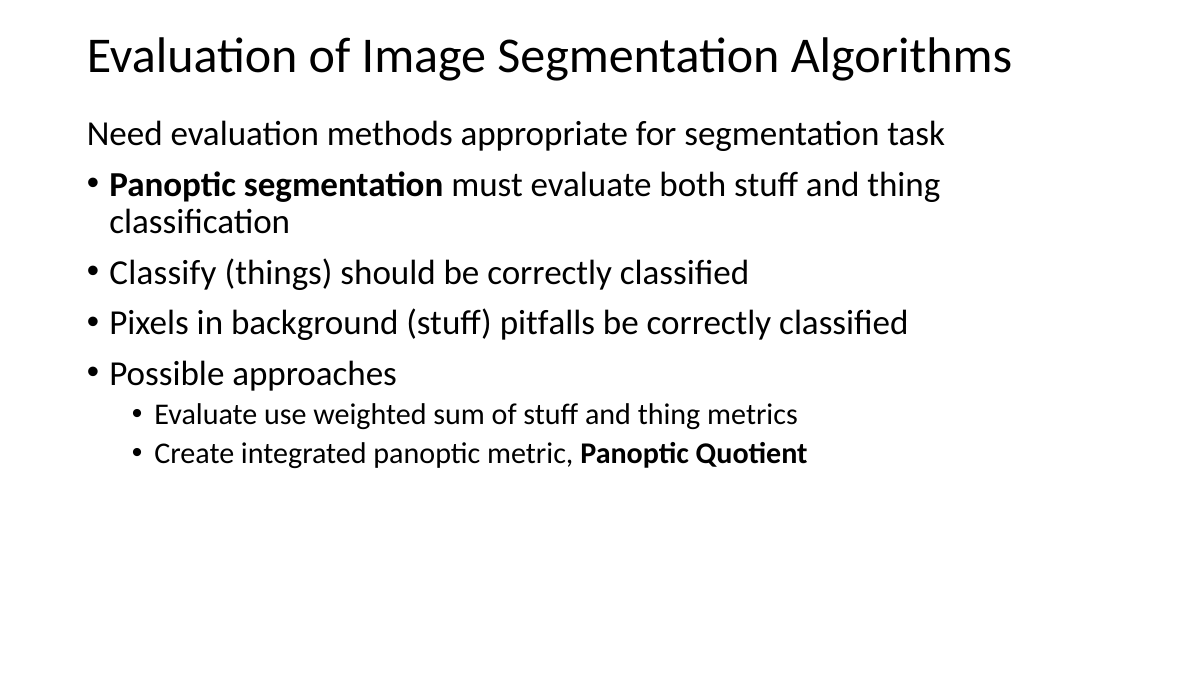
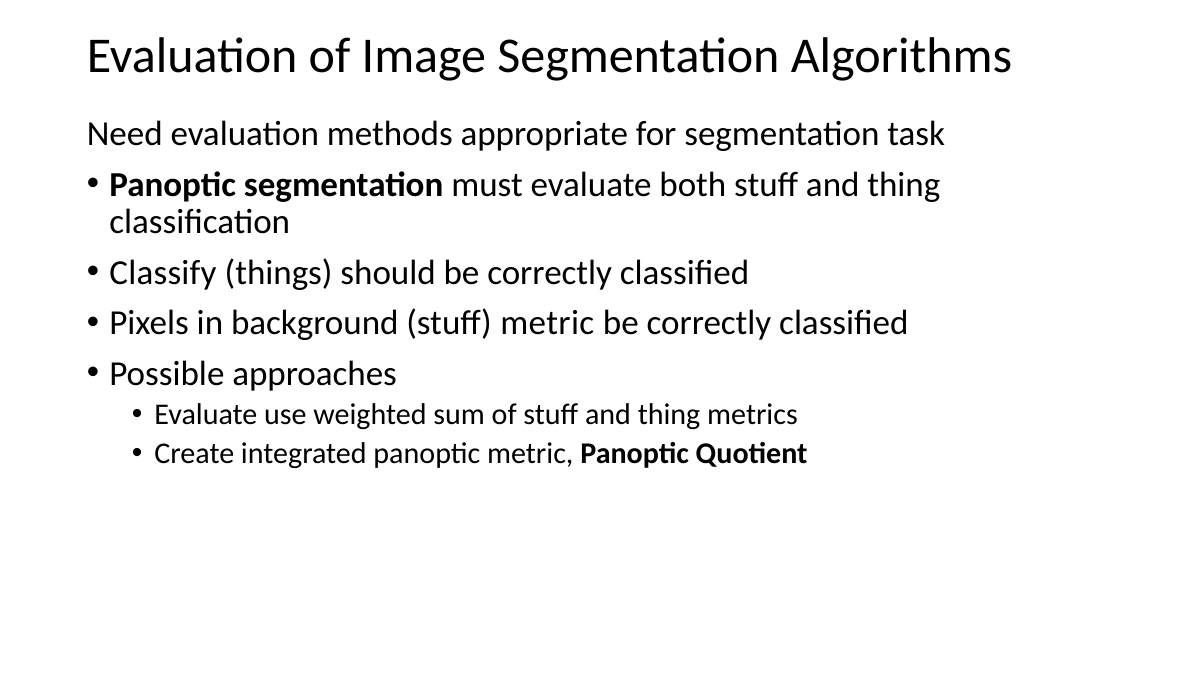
stuff pitfalls: pitfalls -> metric
